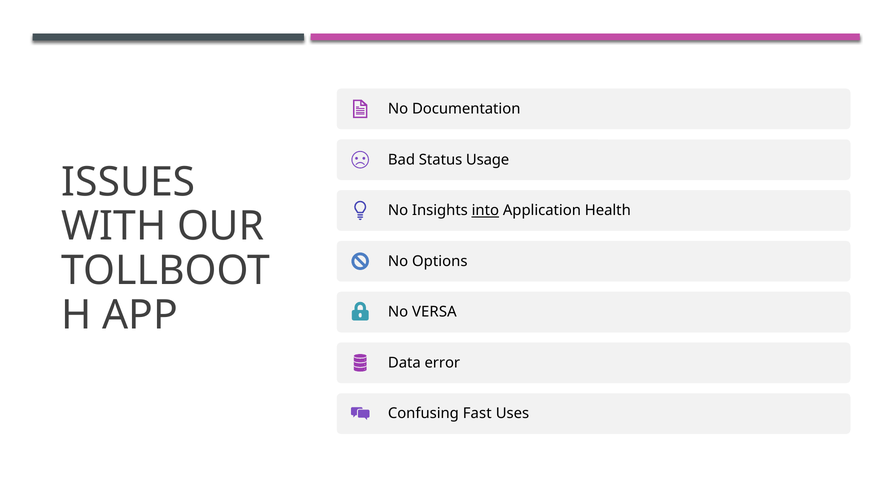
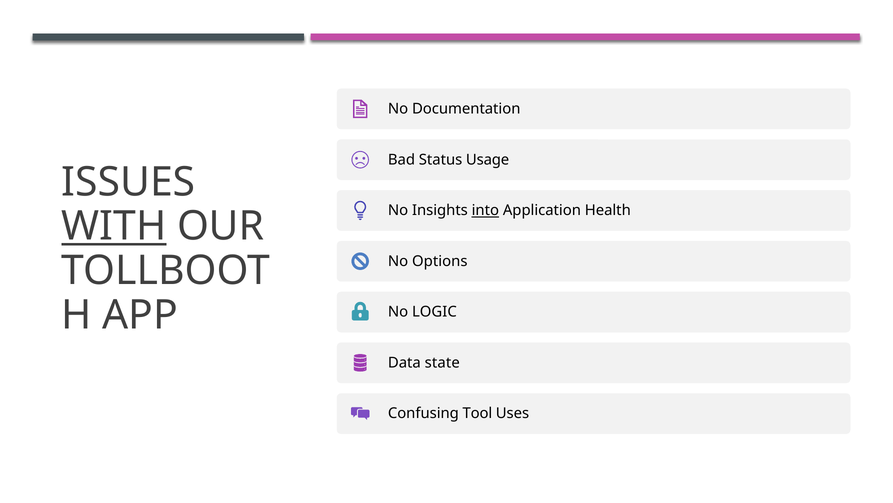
WITH underline: none -> present
VERSA: VERSA -> LOGIC
error: error -> state
Fast: Fast -> Tool
